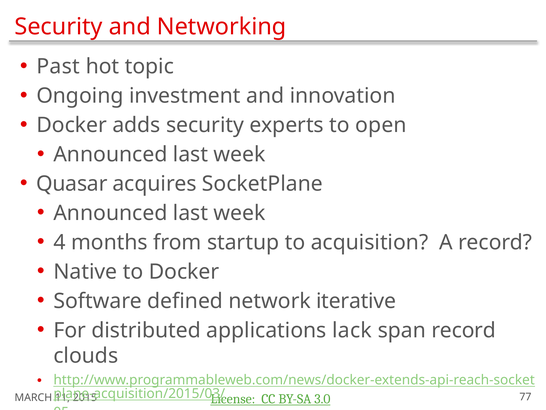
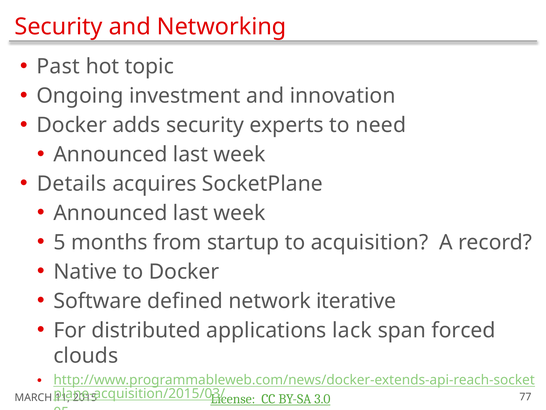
open: open -> need
Quasar: Quasar -> Details
4: 4 -> 5
span record: record -> forced
